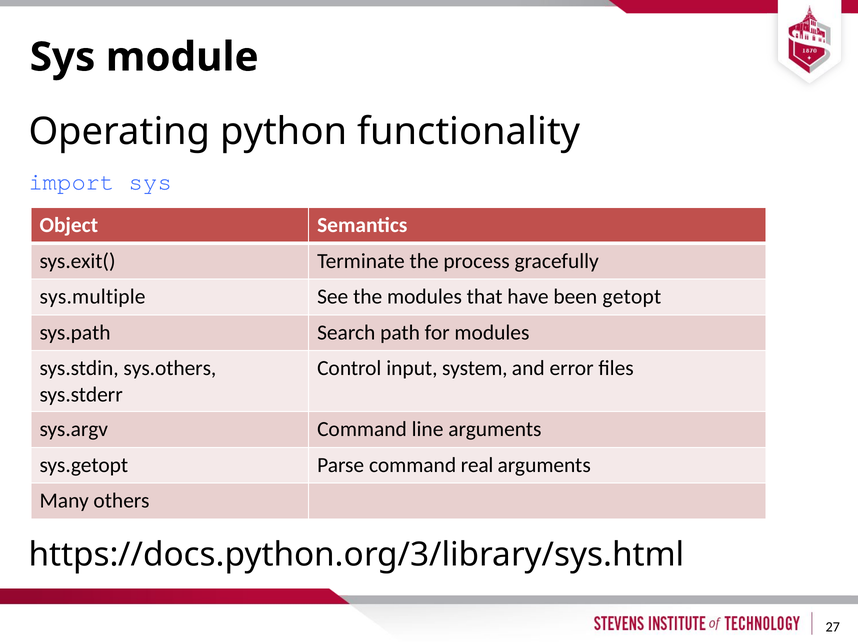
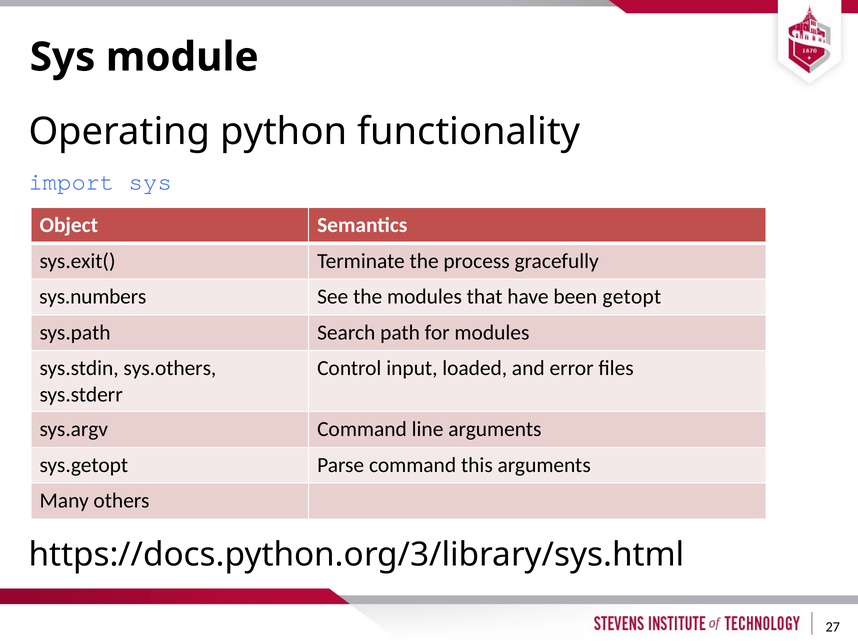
sys.multiple: sys.multiple -> sys.numbers
system: system -> loaded
real: real -> this
